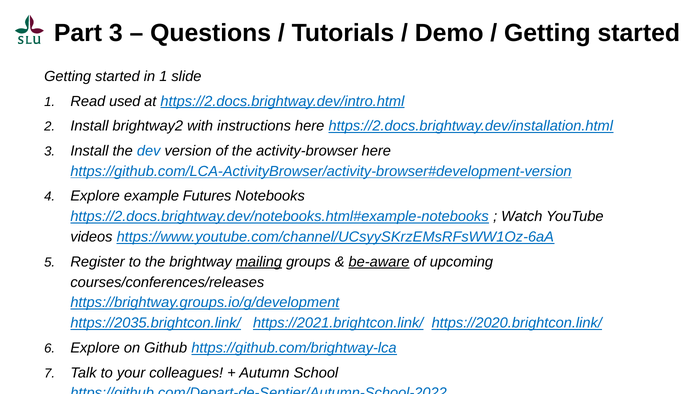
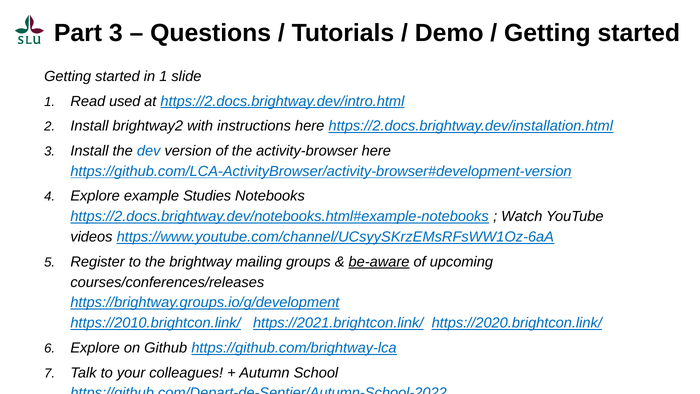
Futures: Futures -> Studies
mailing underline: present -> none
https://2035.brightcon.link/: https://2035.brightcon.link/ -> https://2010.brightcon.link/
